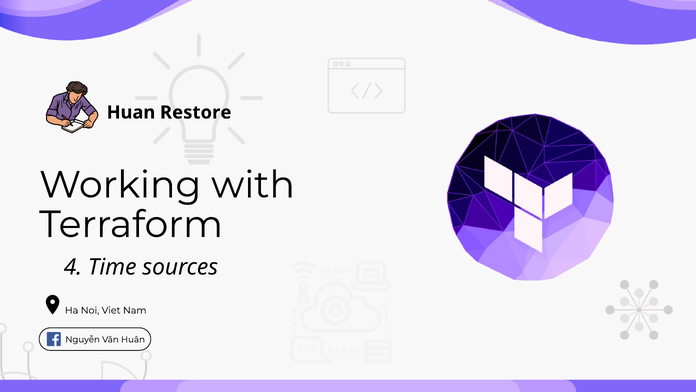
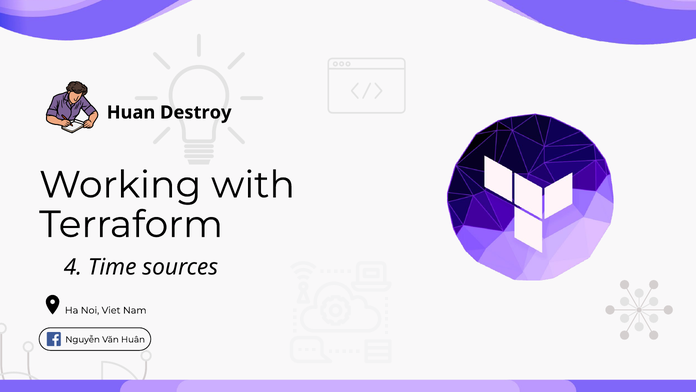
Restore: Restore -> Destroy
